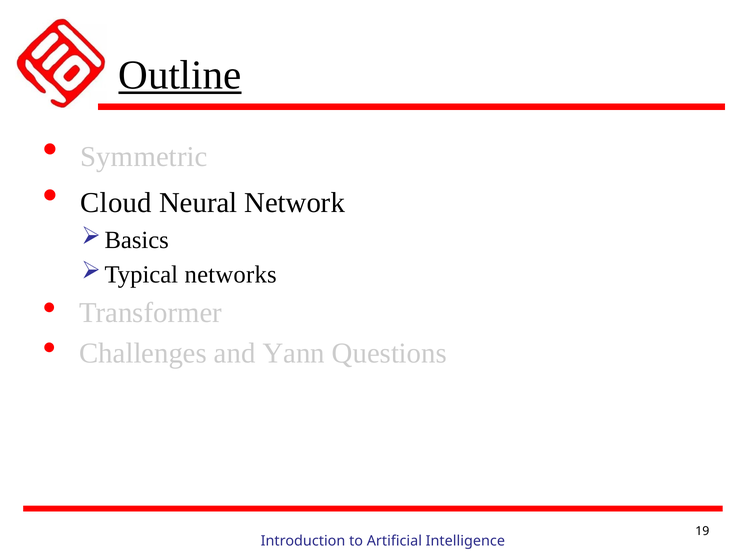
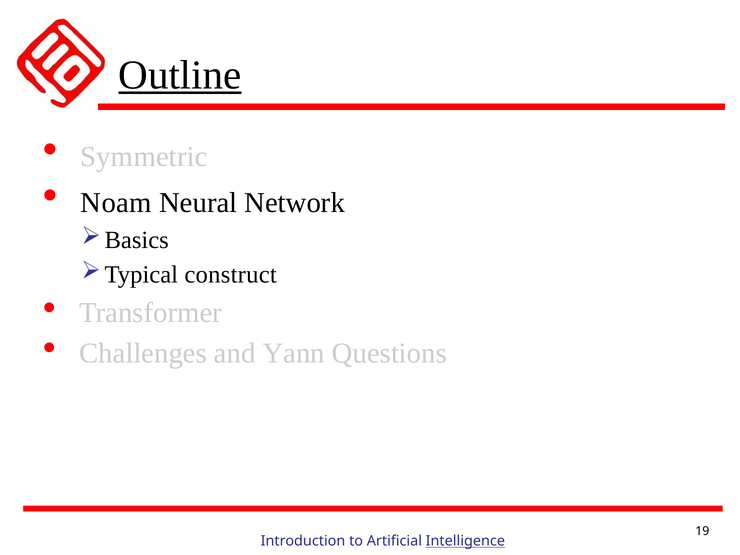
Cloud: Cloud -> Noam
networks: networks -> construct
Intelligence underline: none -> present
